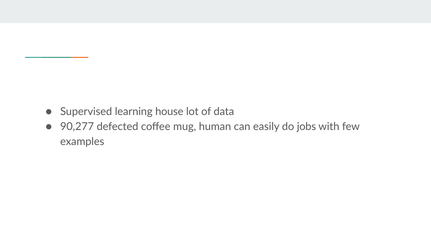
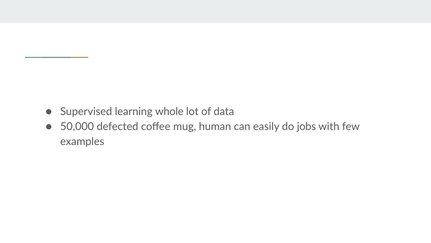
house: house -> whole
90,277: 90,277 -> 50,000
